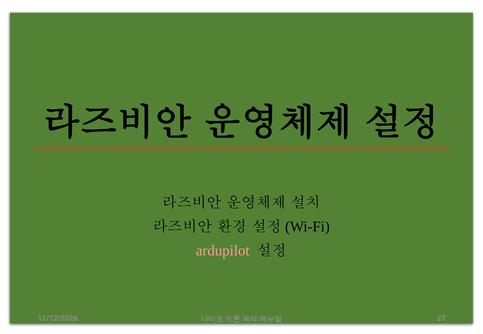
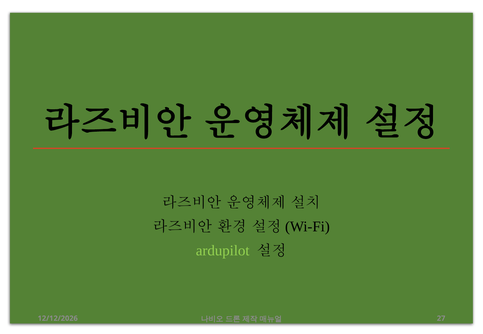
ardupilot colour: pink -> light green
